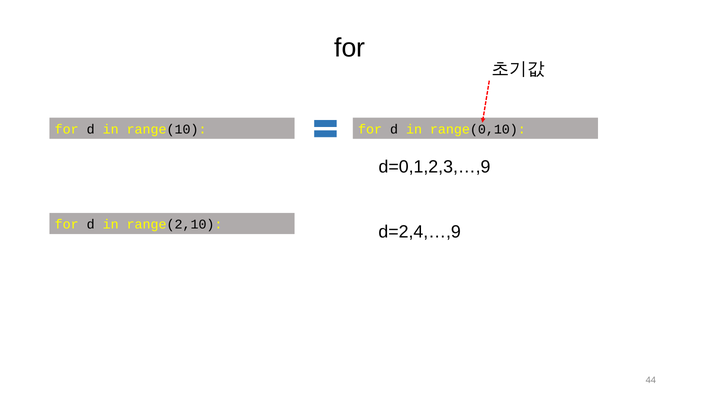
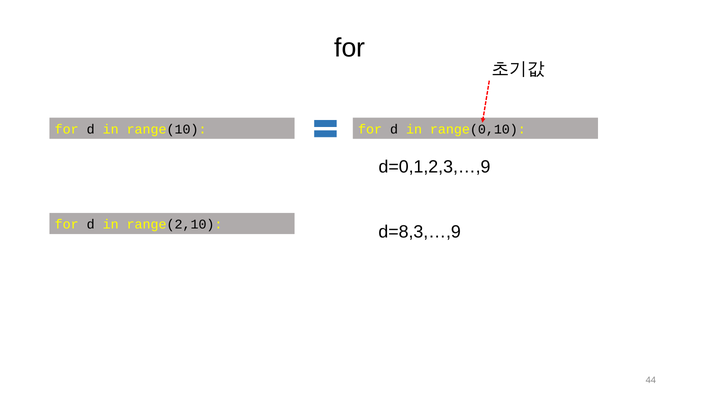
d=2,4,…,9: d=2,4,…,9 -> d=8,3,…,9
